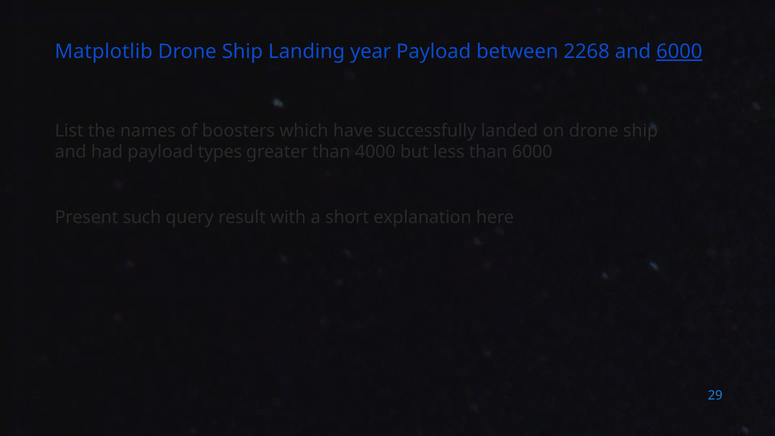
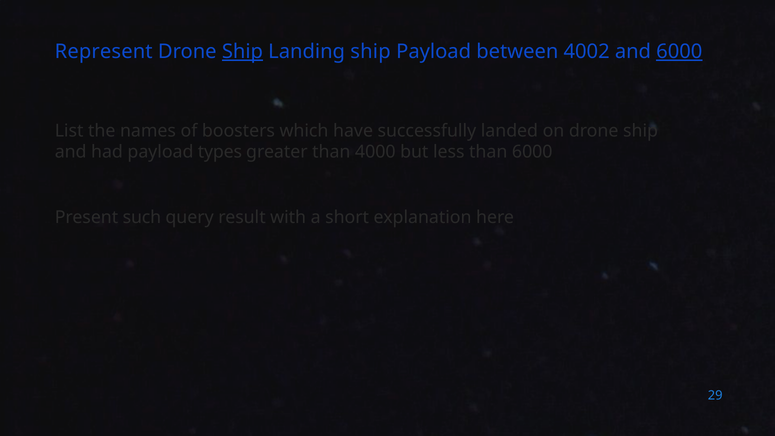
Matplotlib: Matplotlib -> Represent
Ship at (242, 52) underline: none -> present
Landing year: year -> ship
2268: 2268 -> 4002
